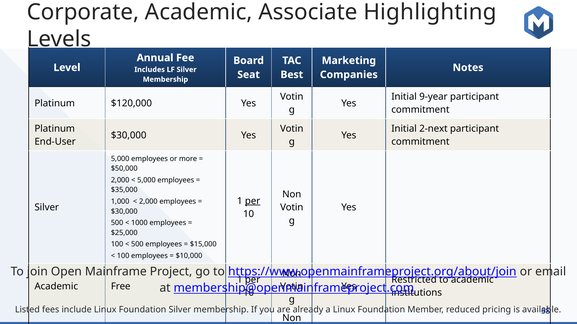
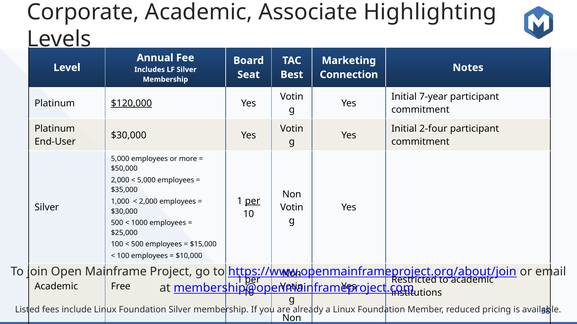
Companies: Companies -> Connection
9-year: 9-year -> 7-year
$120,000 underline: none -> present
2-next: 2-next -> 2-four
